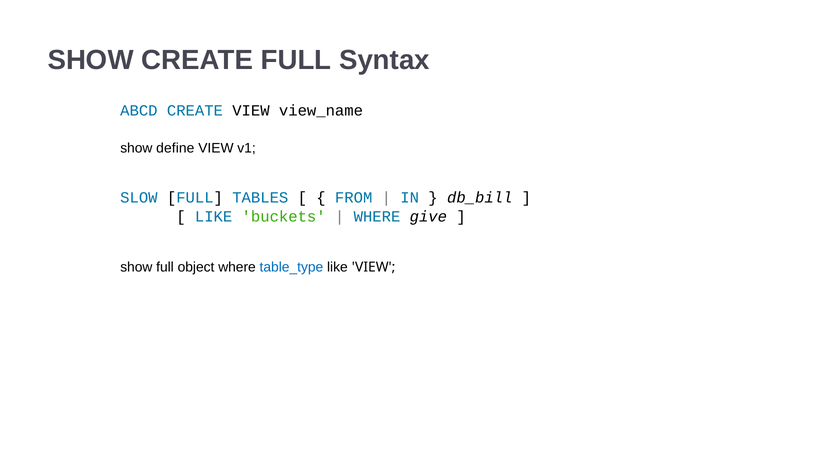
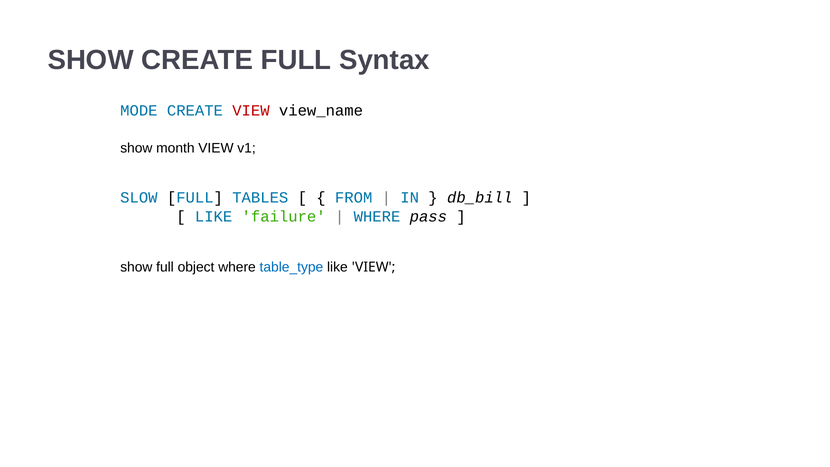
ABCD: ABCD -> MODE
VIEW at (251, 111) colour: black -> red
define: define -> month
buckets: buckets -> failure
give: give -> pass
